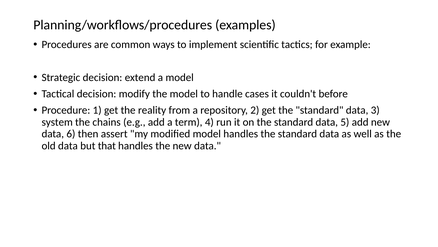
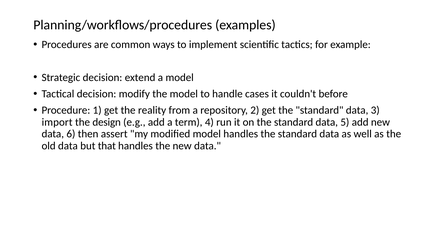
system: system -> import
chains: chains -> design
